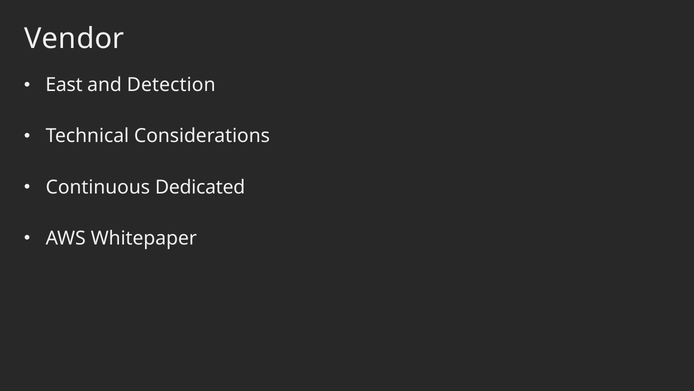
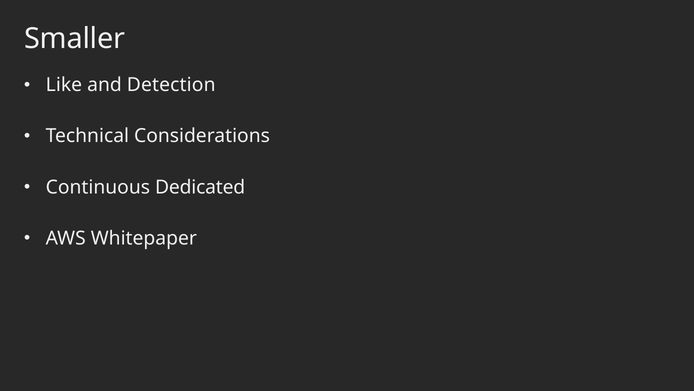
Vendor: Vendor -> Smaller
East: East -> Like
